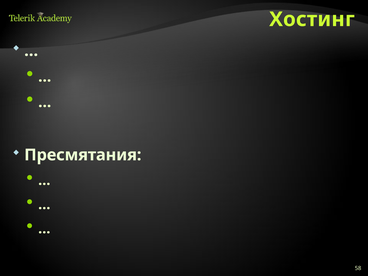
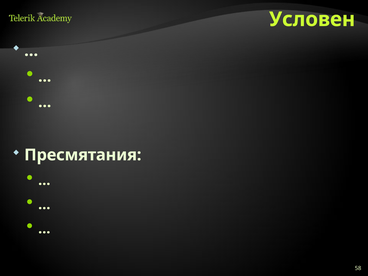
Хостинг: Хостинг -> Условен
